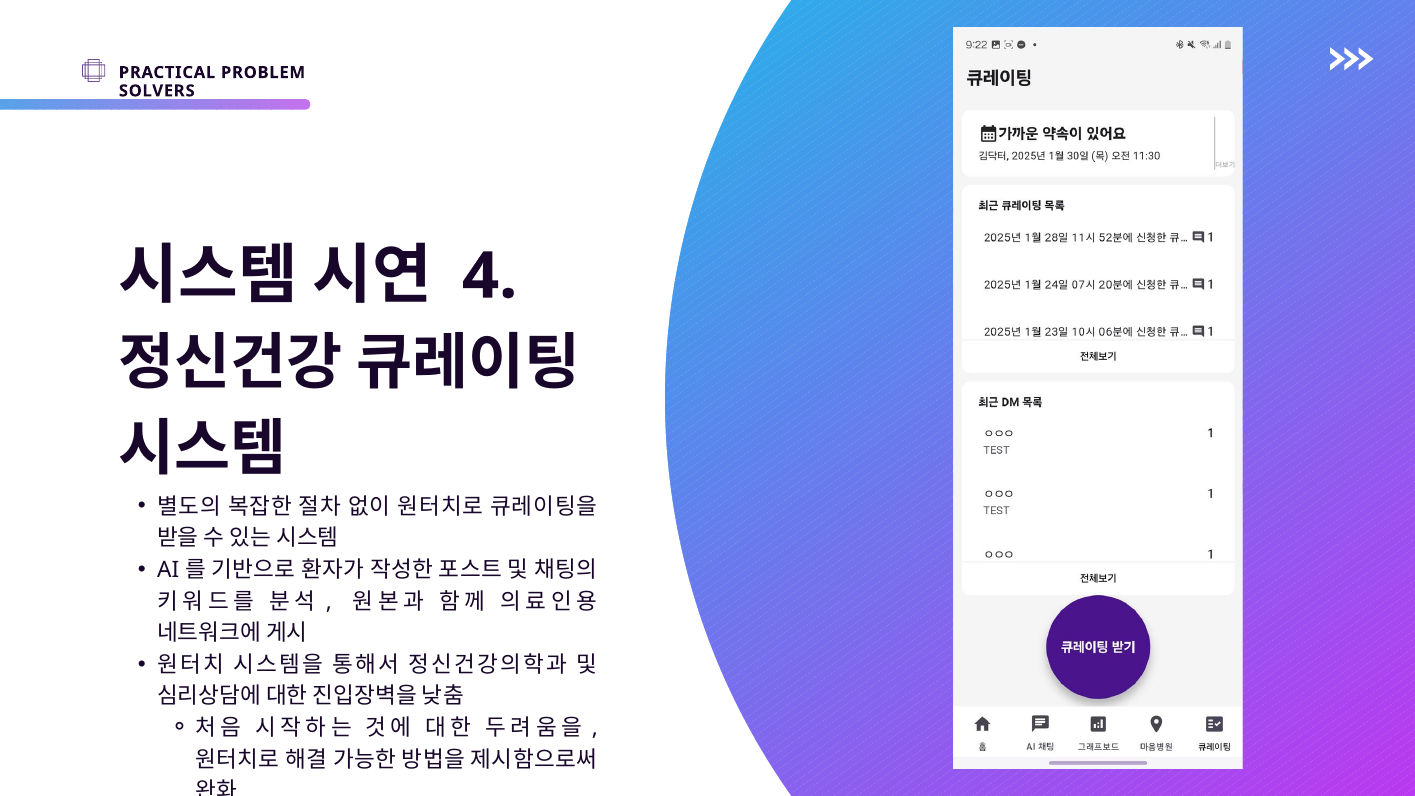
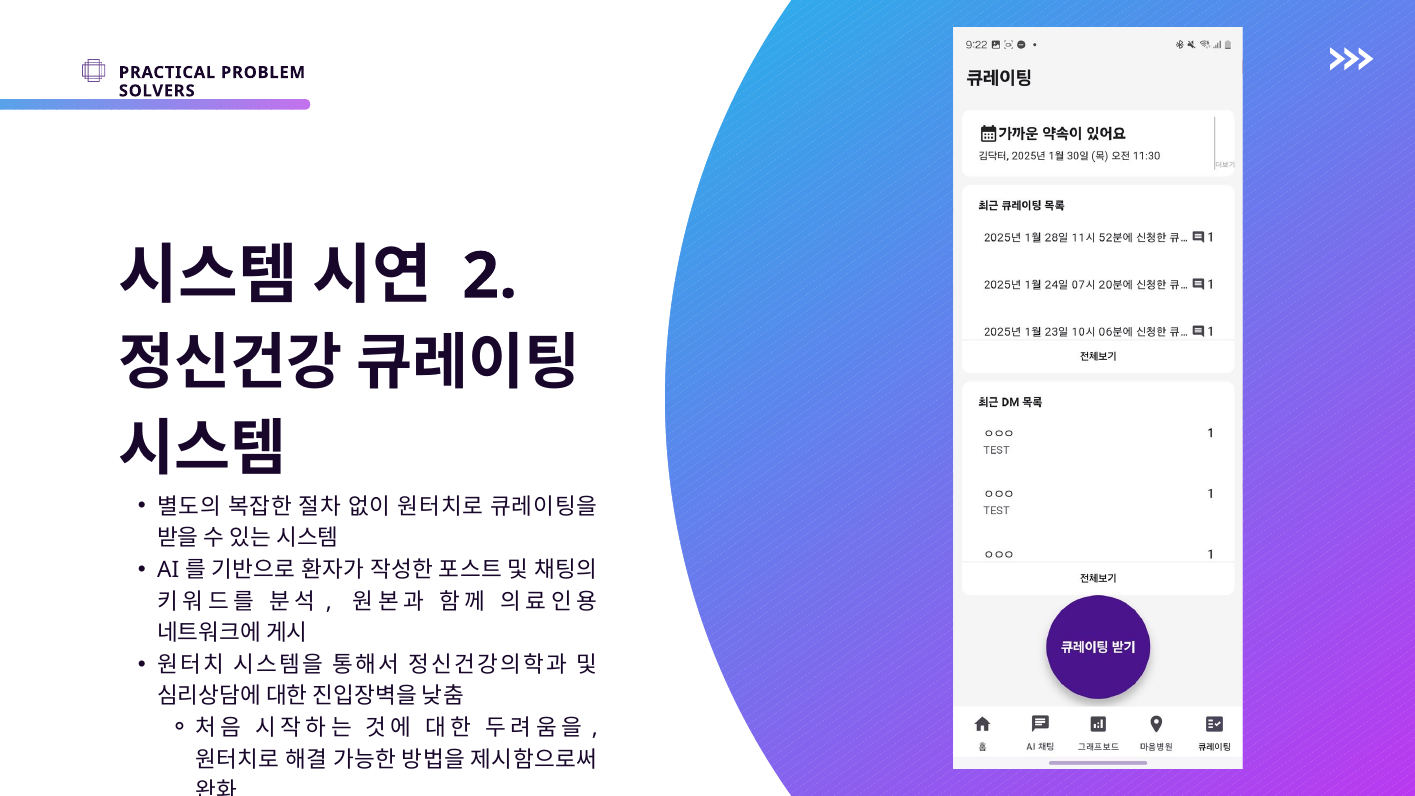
4: 4 -> 2
